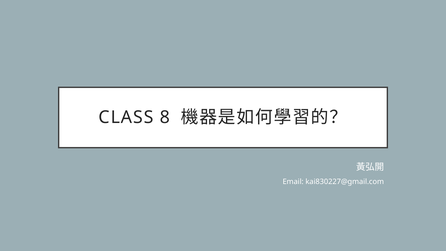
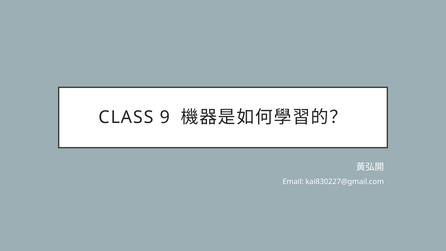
8: 8 -> 9
